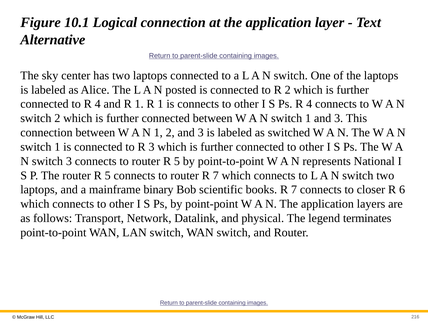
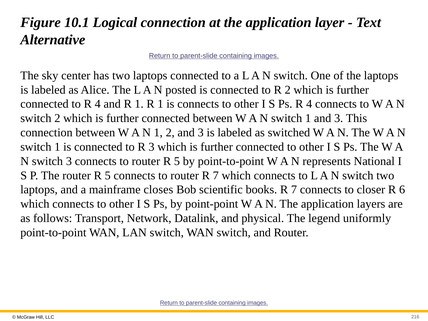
binary: binary -> closes
terminates: terminates -> uniformly
